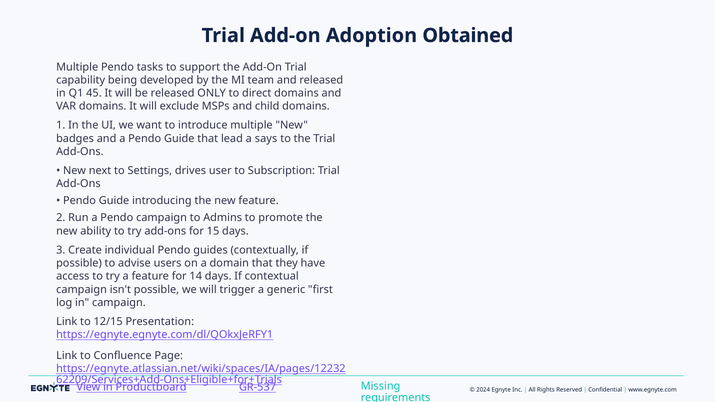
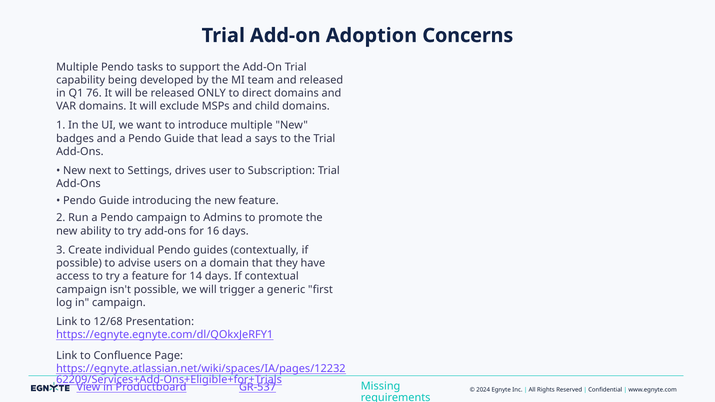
Obtained: Obtained -> Concerns
45: 45 -> 76
15: 15 -> 16
12/15: 12/15 -> 12/68
